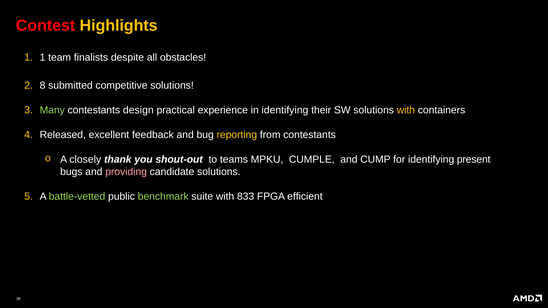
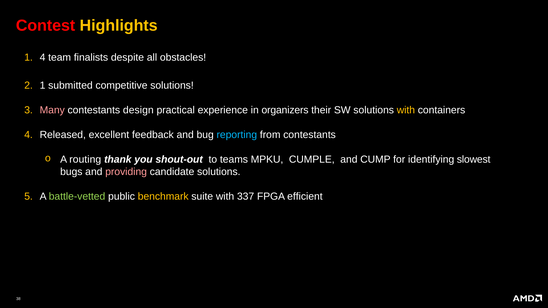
1 at (43, 57): 1 -> 4
8 at (43, 86): 8 -> 1
Many colour: light green -> pink
in identifying: identifying -> organizers
reporting colour: yellow -> light blue
closely: closely -> routing
present: present -> slowest
benchmark colour: light green -> yellow
833: 833 -> 337
